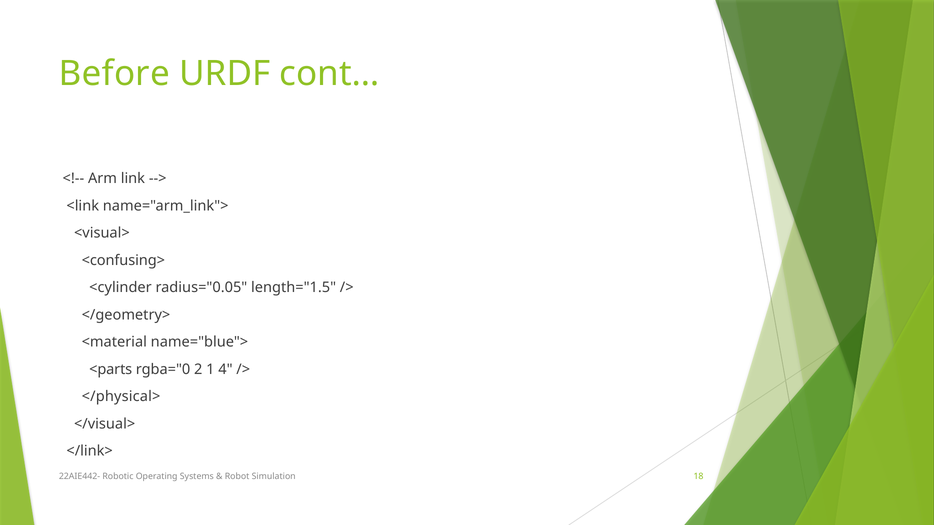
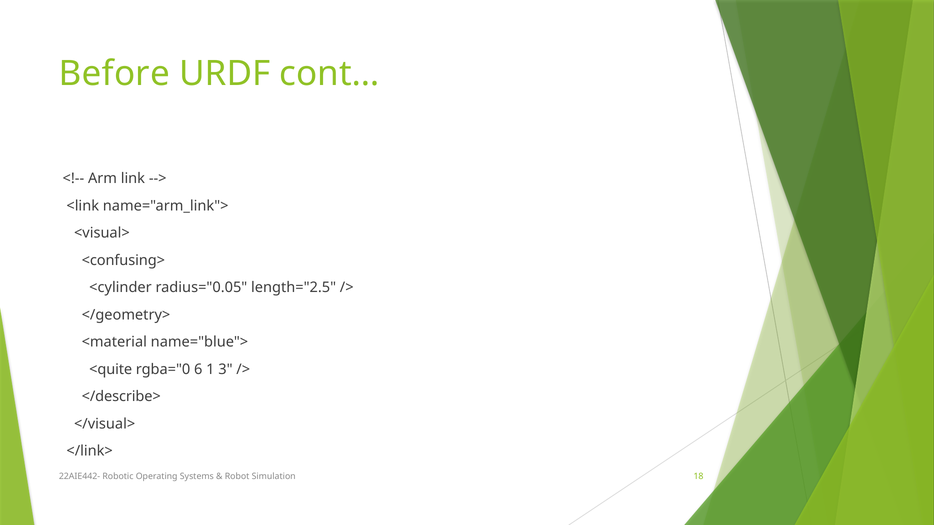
length="1.5: length="1.5 -> length="2.5
<parts: <parts -> <quite
2: 2 -> 6
4: 4 -> 3
</physical>: </physical> -> </describe>
